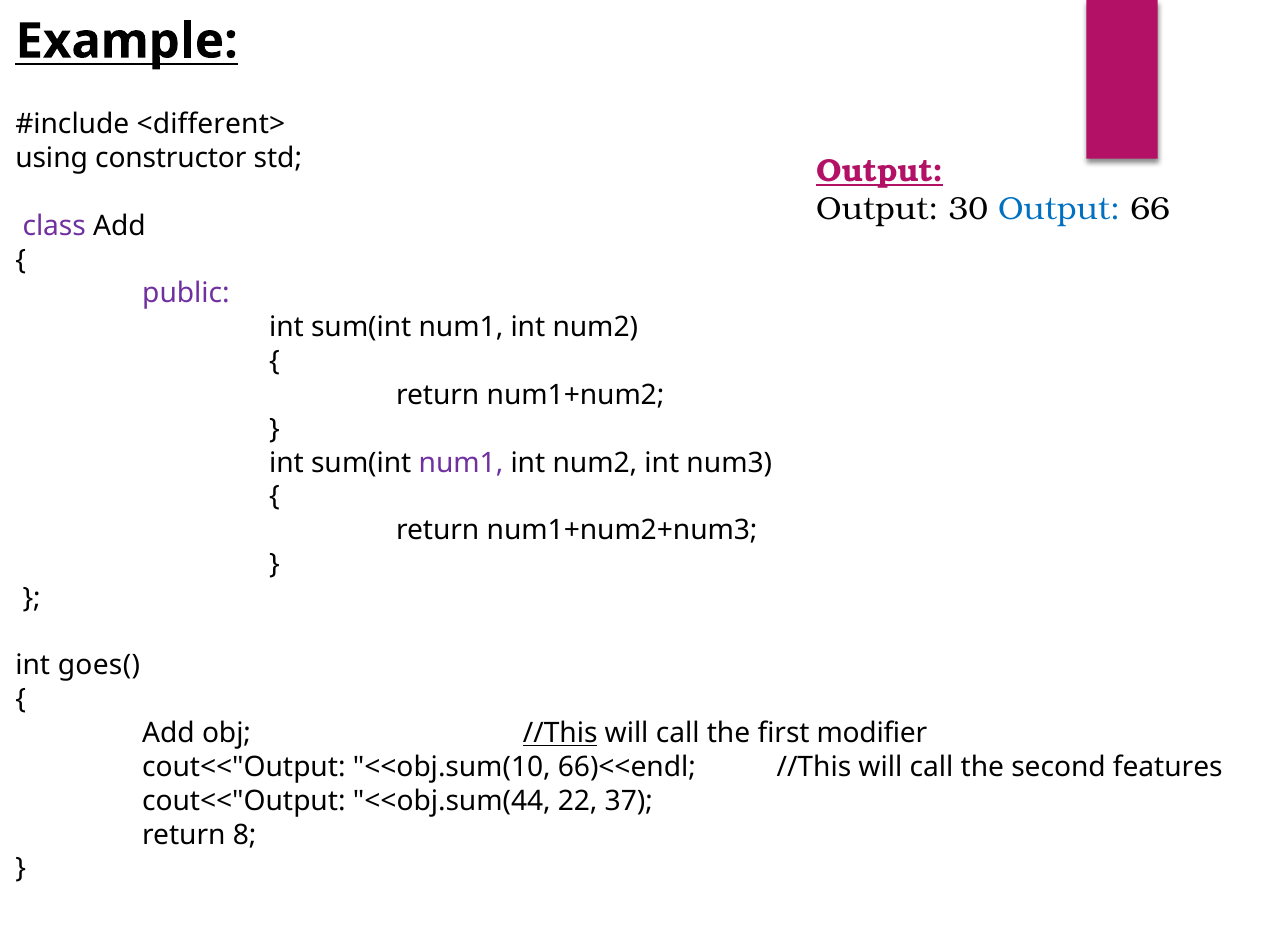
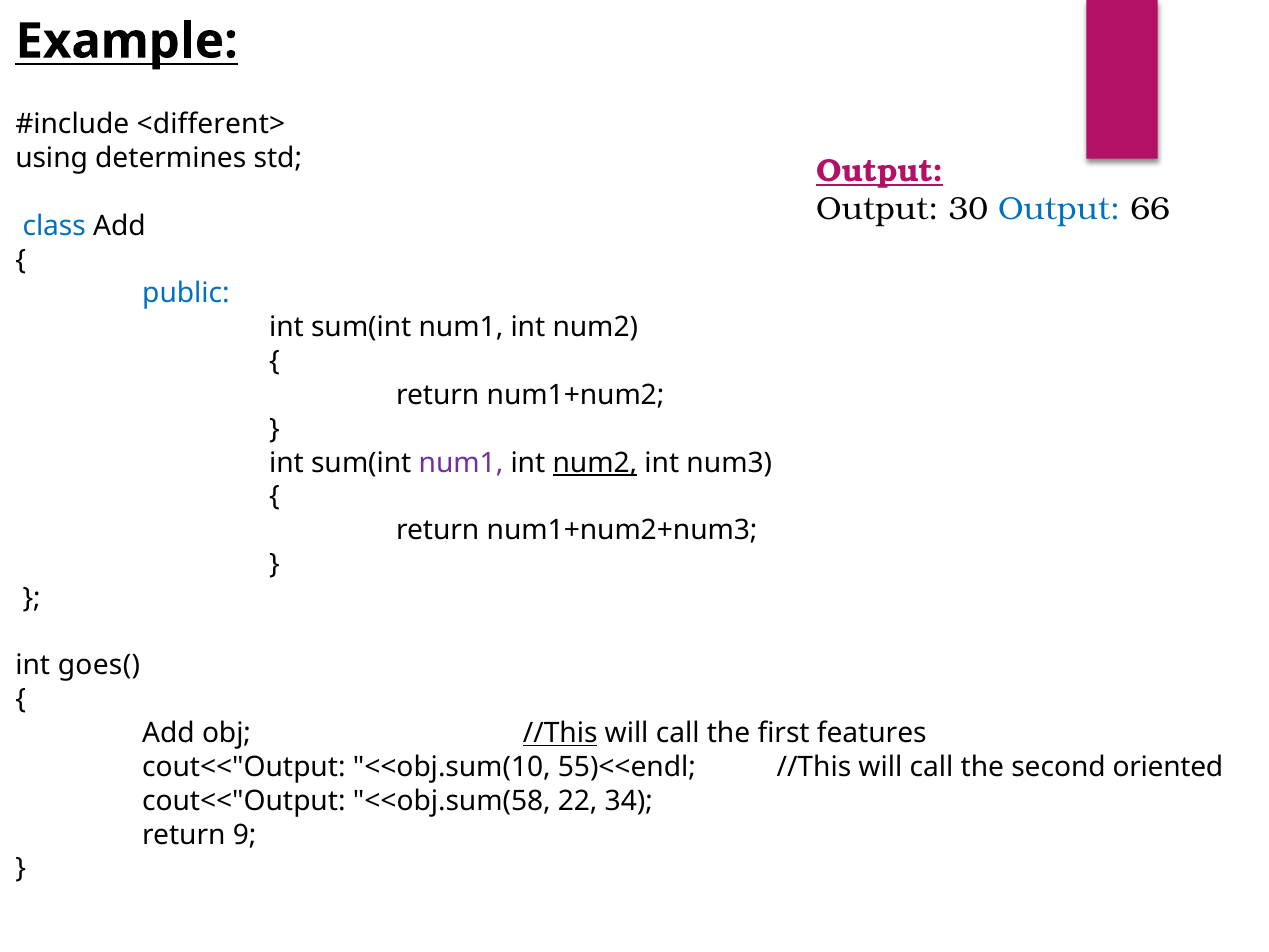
constructor: constructor -> determines
class colour: purple -> blue
public colour: purple -> blue
num2 at (595, 463) underline: none -> present
modifier: modifier -> features
66)<<endl: 66)<<endl -> 55)<<endl
features: features -> oriented
<<obj.sum(44: <<obj.sum(44 -> <<obj.sum(58
37: 37 -> 34
8: 8 -> 9
